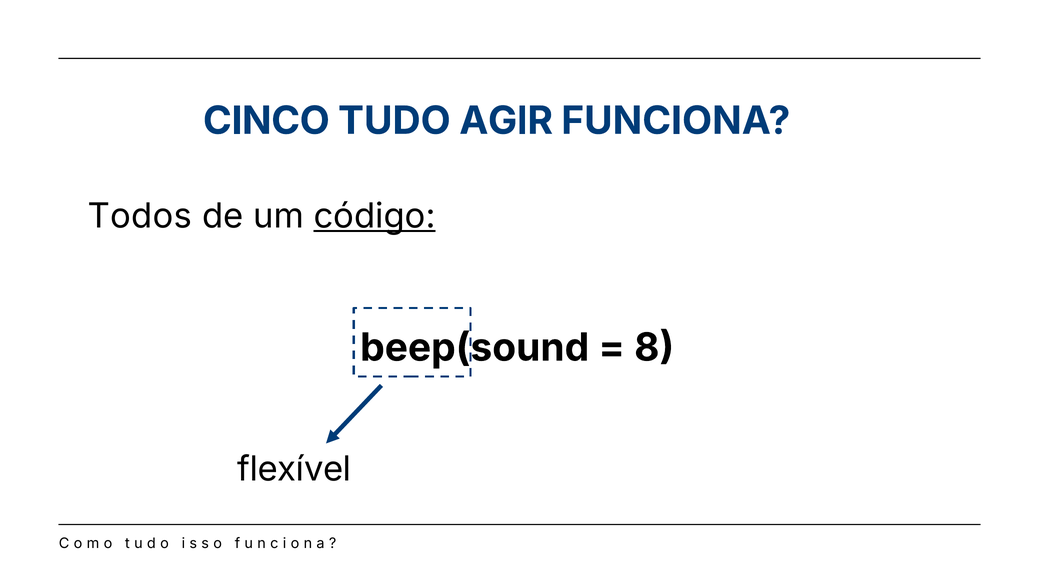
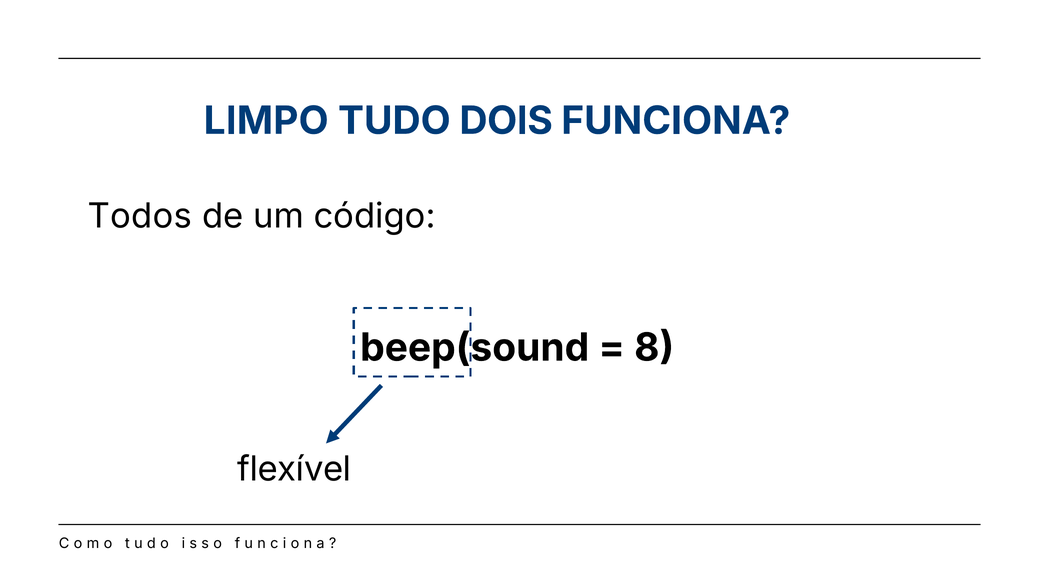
CINCO: CINCO -> LIMPO
AGIR: AGIR -> DOIS
código underline: present -> none
